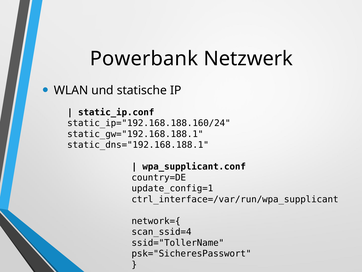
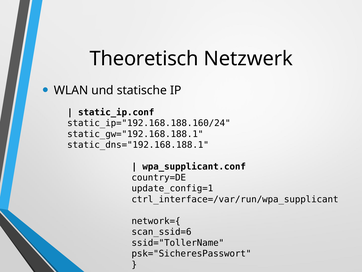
Powerbank: Powerbank -> Theoretisch
scan_ssid=4: scan_ssid=4 -> scan_ssid=6
